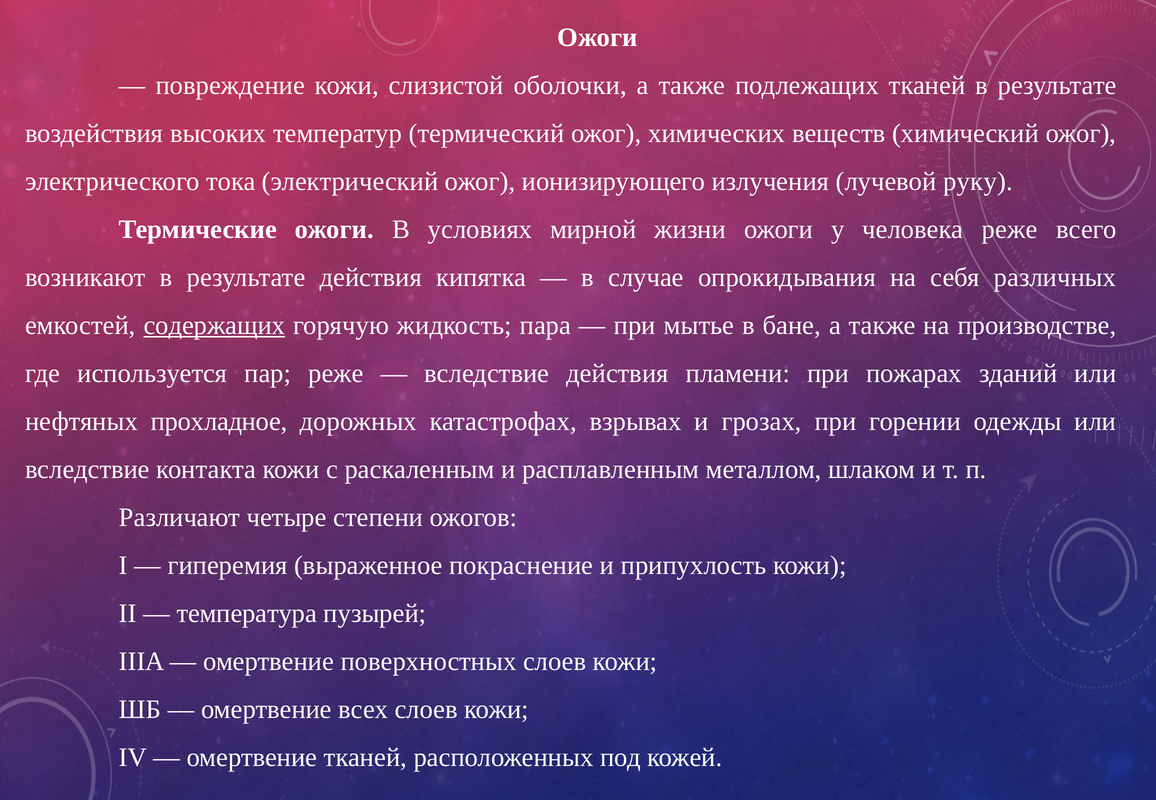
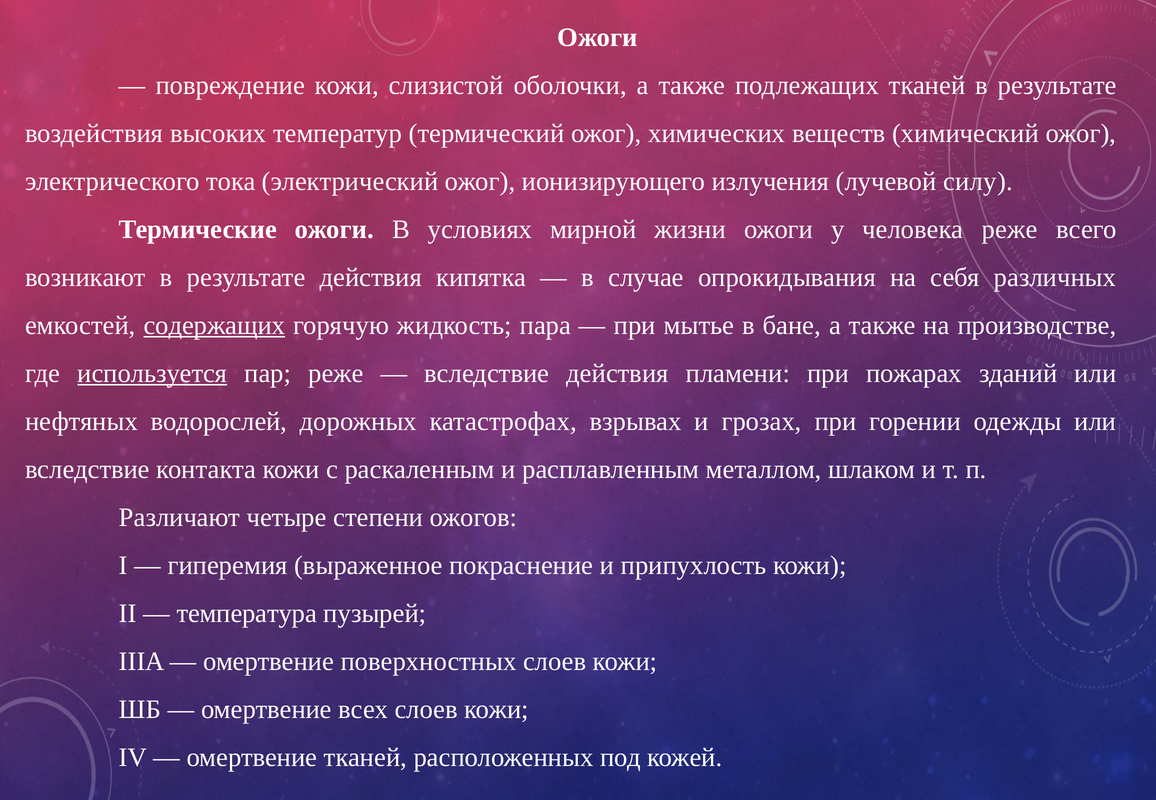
руку: руку -> силу
используется underline: none -> present
прохладное: прохладное -> водорослей
